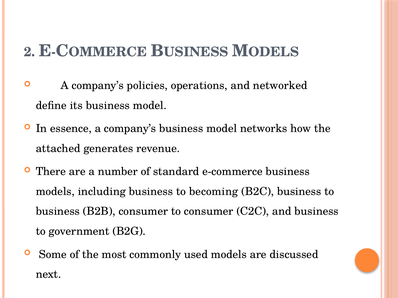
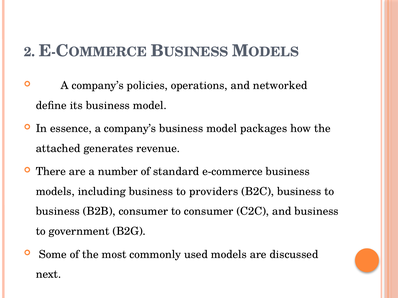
networks: networks -> packages
becoming: becoming -> providers
